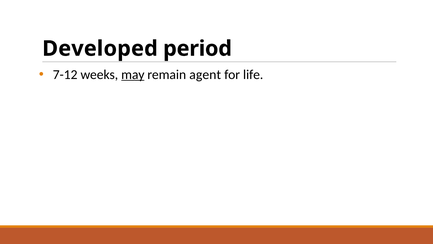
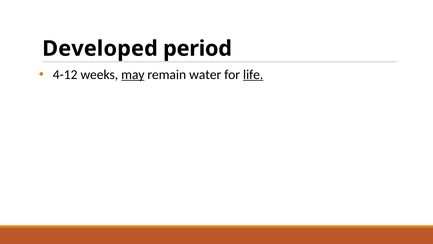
7-12: 7-12 -> 4-12
agent: agent -> water
life underline: none -> present
